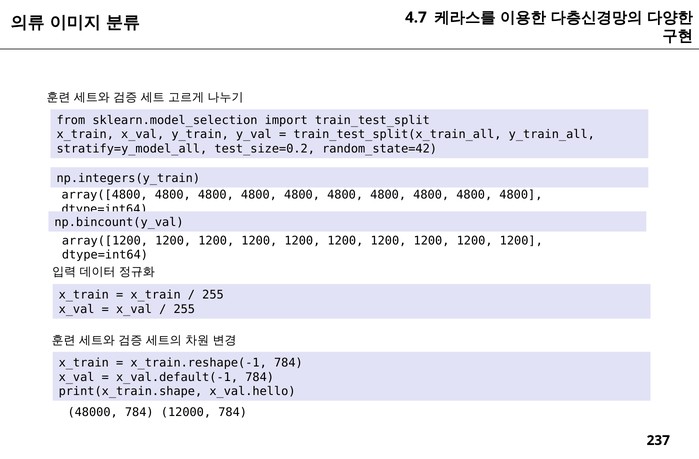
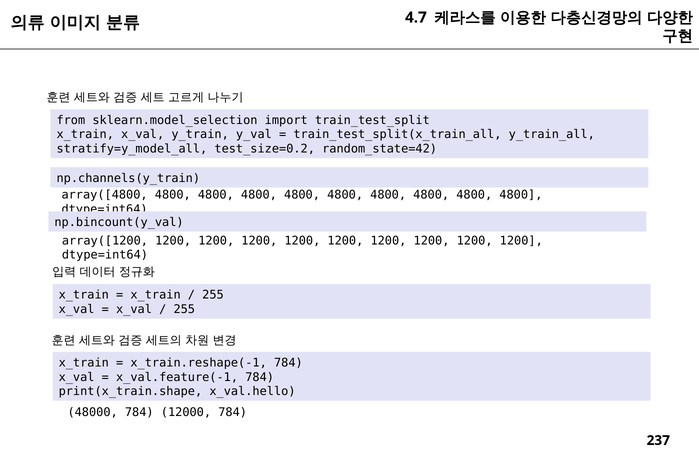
np.integers(y_train: np.integers(y_train -> np.channels(y_train
x_val.default(-1: x_val.default(-1 -> x_val.feature(-1
